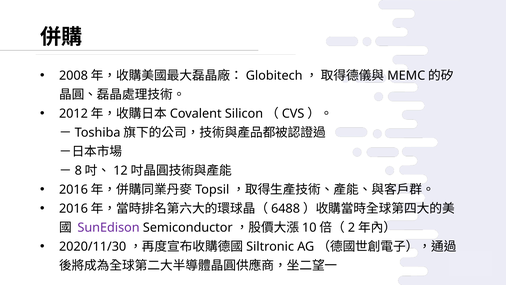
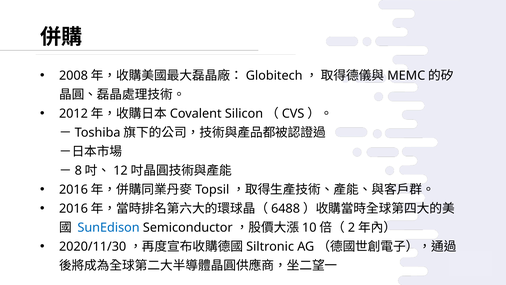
SunEdison colour: purple -> blue
